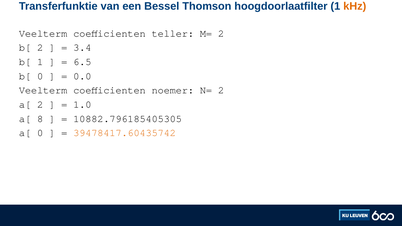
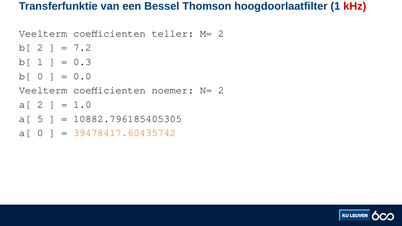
kHz colour: orange -> red
3.4: 3.4 -> 7.2
6.5: 6.5 -> 0.3
8: 8 -> 5
